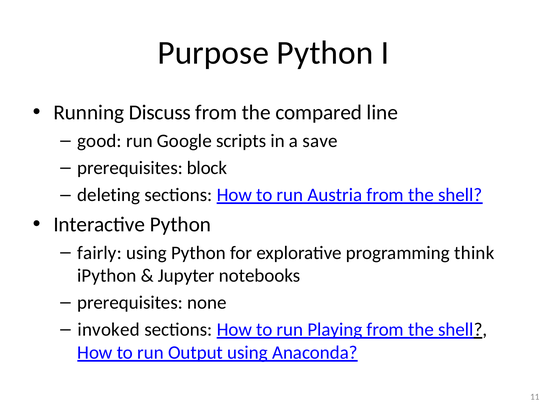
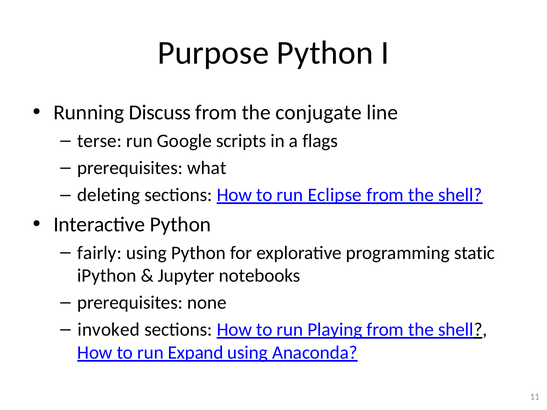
compared: compared -> conjugate
good: good -> terse
save: save -> flags
block: block -> what
Austria: Austria -> Eclipse
think: think -> static
Output: Output -> Expand
